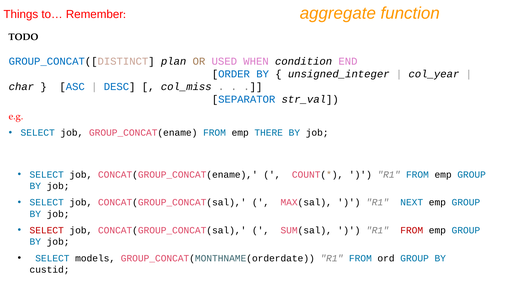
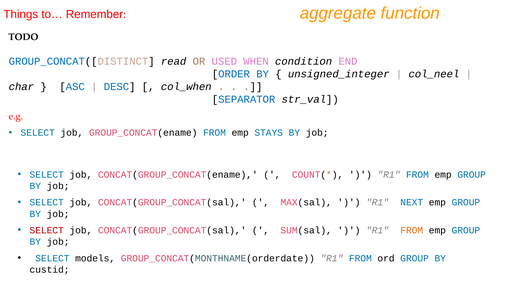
plan: plan -> read
col_year: col_year -> col_neel
col_miss: col_miss -> col_when
THERE: THERE -> STAYS
FROM at (412, 231) colour: red -> orange
